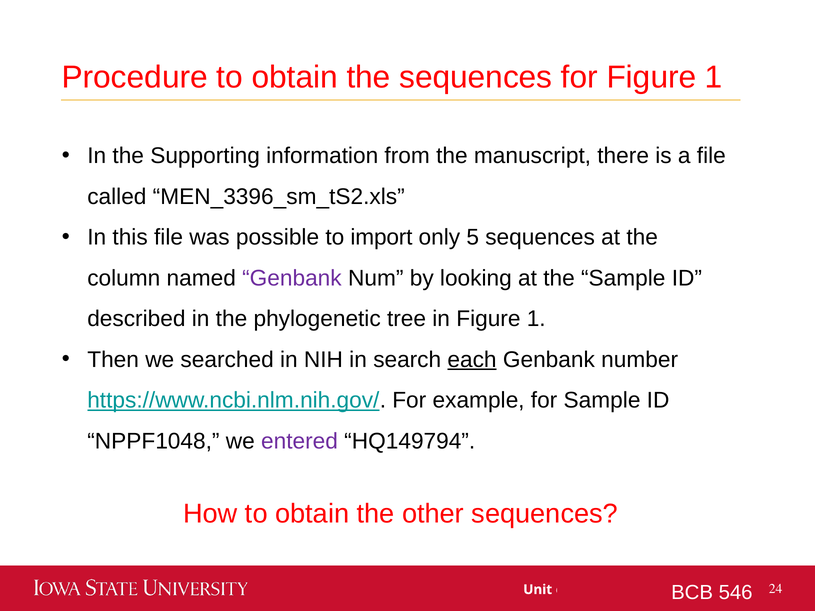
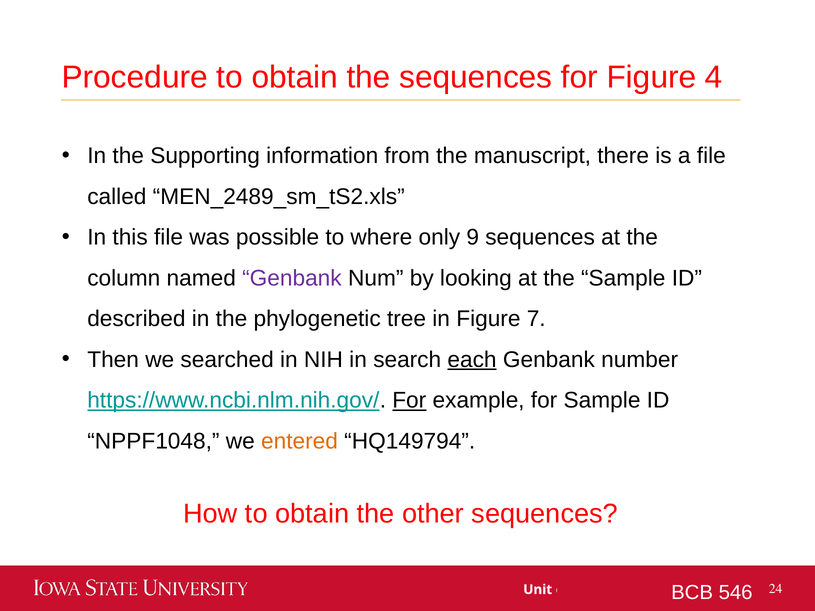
for Figure 1: 1 -> 4
MEN_3396_sm_tS2.xls: MEN_3396_sm_tS2.xls -> MEN_2489_sm_tS2.xls
import: import -> where
5: 5 -> 9
in Figure 1: 1 -> 7
For at (409, 401) underline: none -> present
entered colour: purple -> orange
